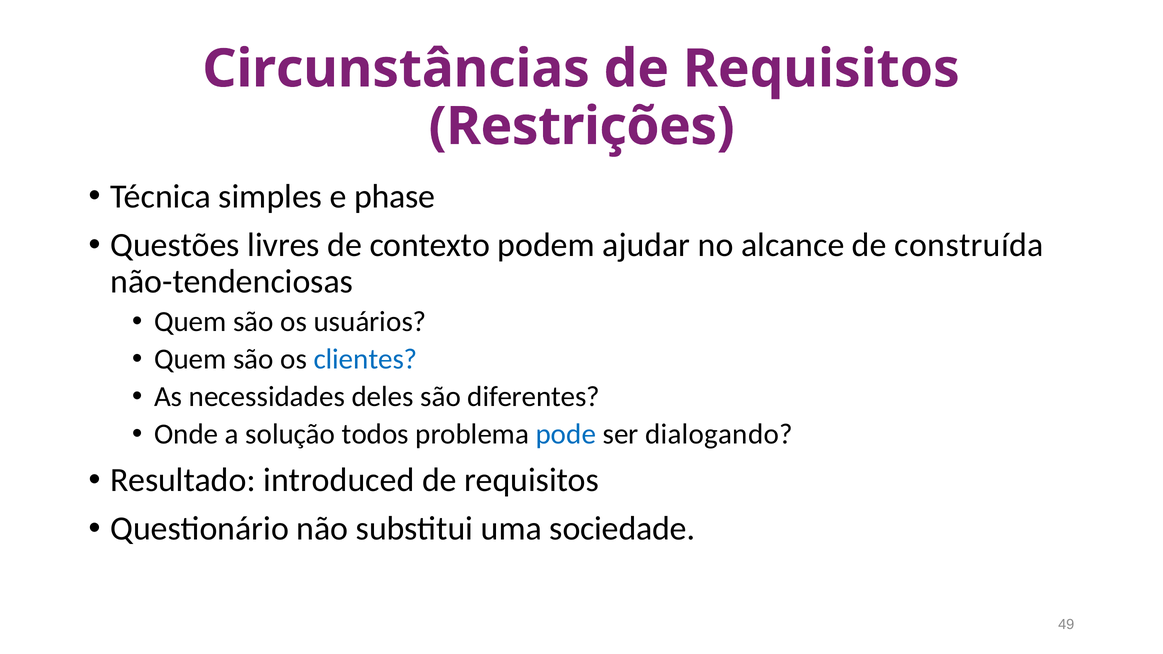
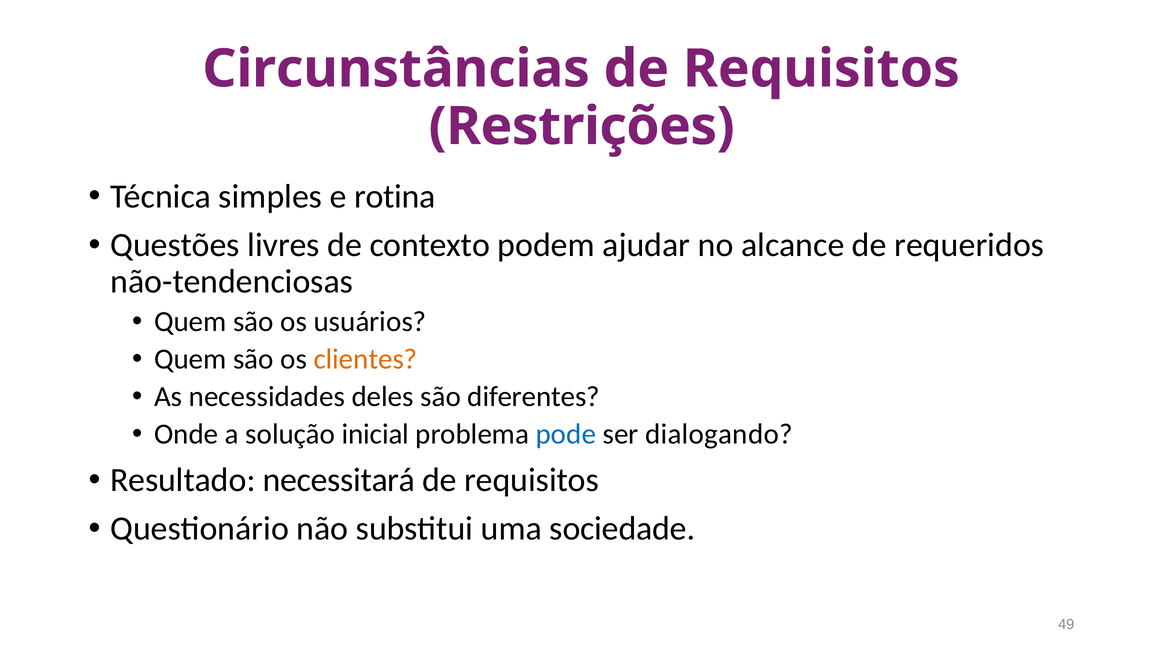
phase: phase -> rotina
construída: construída -> requeridos
clientes colour: blue -> orange
todos: todos -> inicial
introduced: introduced -> necessitará
